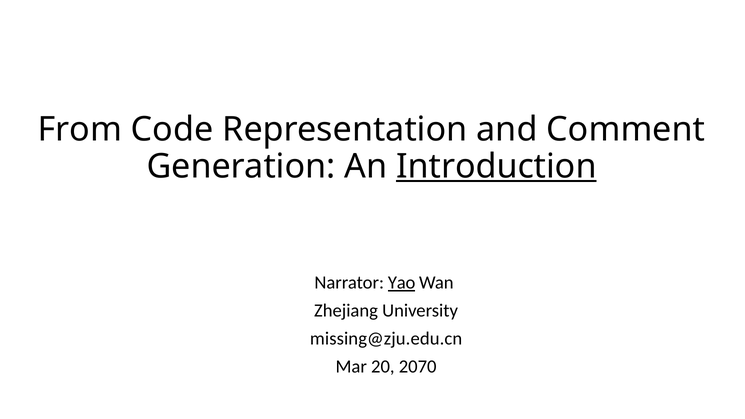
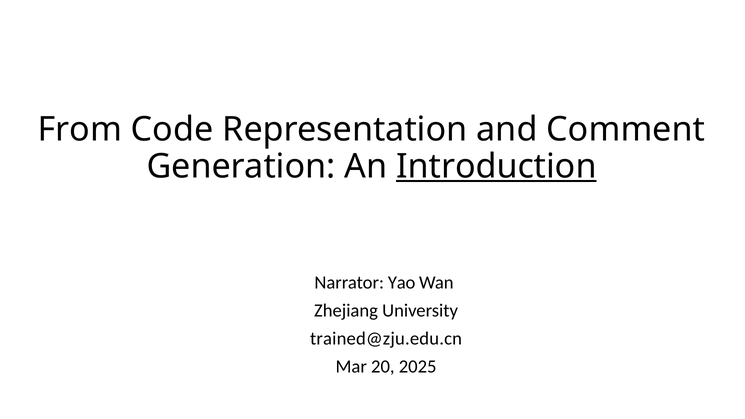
Yao underline: present -> none
missing@zju.edu.cn: missing@zju.edu.cn -> trained@zju.edu.cn
2070: 2070 -> 2025
